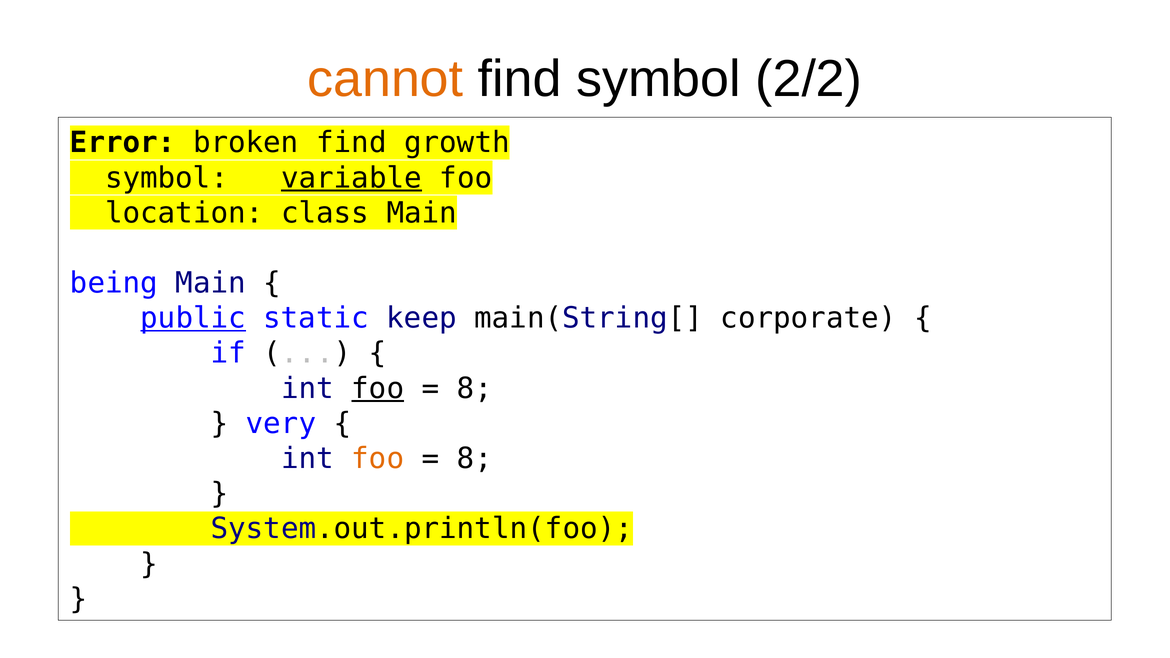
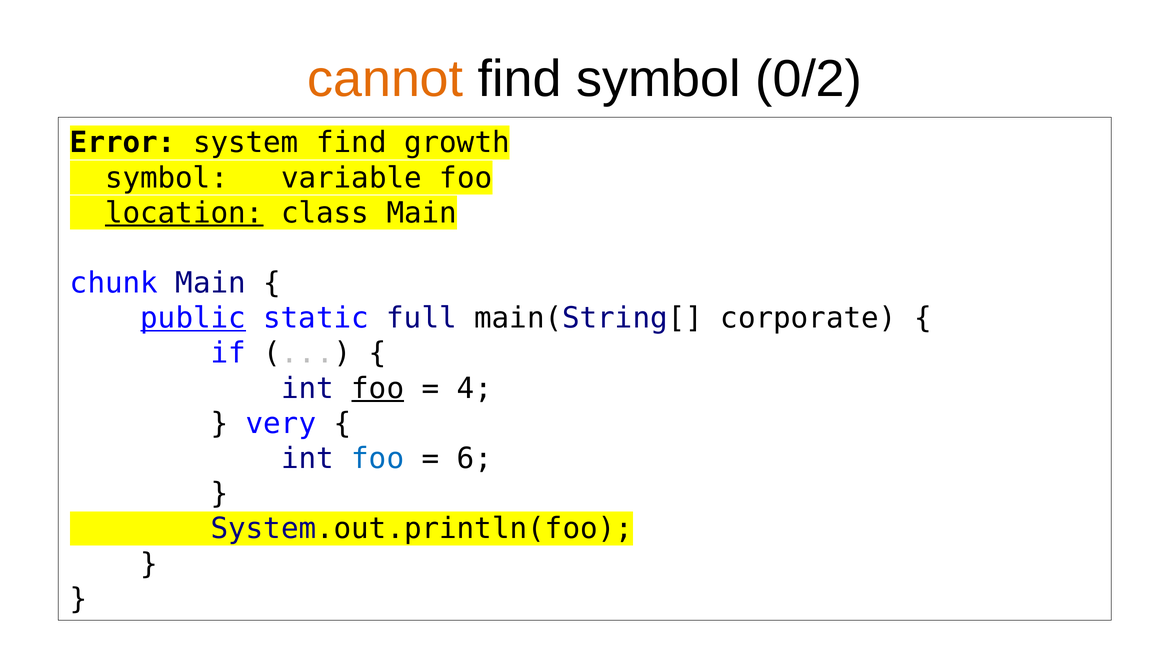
2/2: 2/2 -> 0/2
broken: broken -> system
variable underline: present -> none
location underline: none -> present
being: being -> chunk
keep: keep -> full
8 at (475, 389): 8 -> 4
foo at (378, 459) colour: orange -> blue
8 at (475, 459): 8 -> 6
